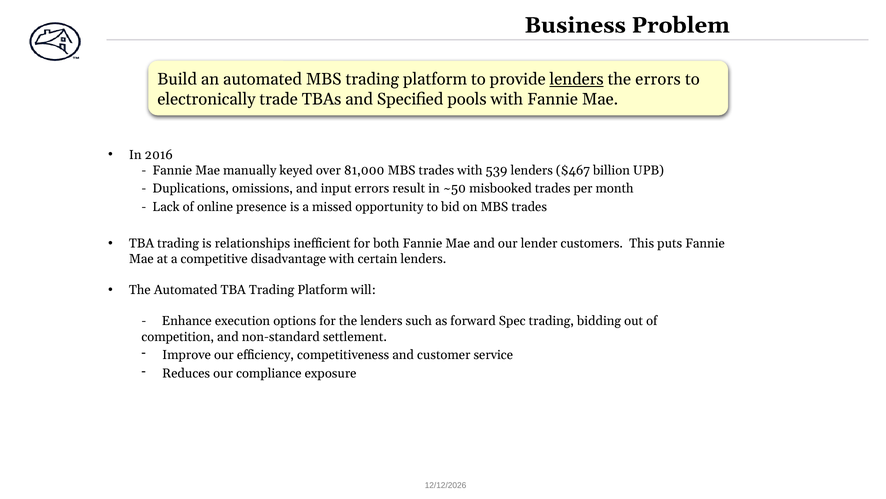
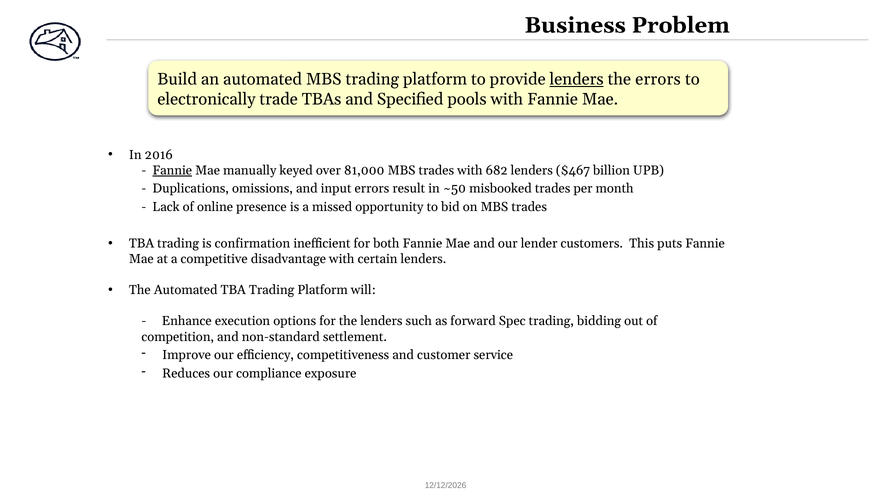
Fannie at (172, 170) underline: none -> present
539: 539 -> 682
relationships: relationships -> confirmation
